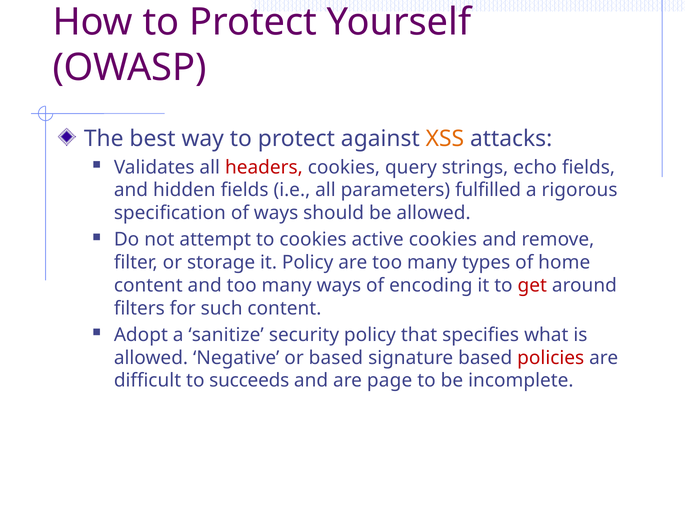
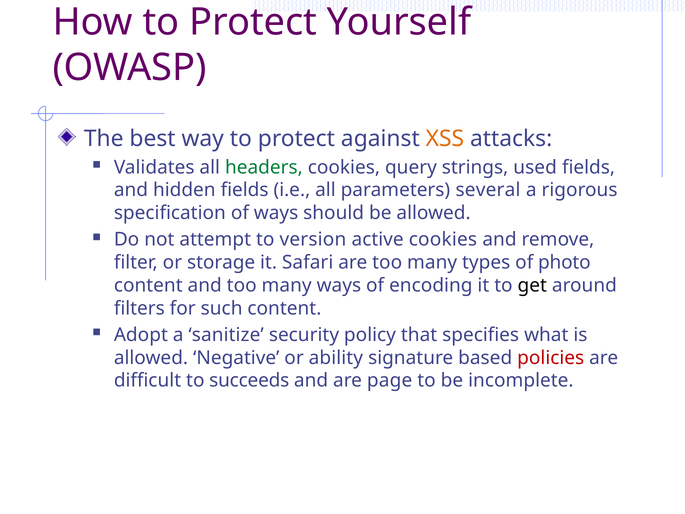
headers colour: red -> green
echo: echo -> used
fulfilled: fulfilled -> several
to cookies: cookies -> version
it Policy: Policy -> Safari
home: home -> photo
get colour: red -> black
or based: based -> ability
